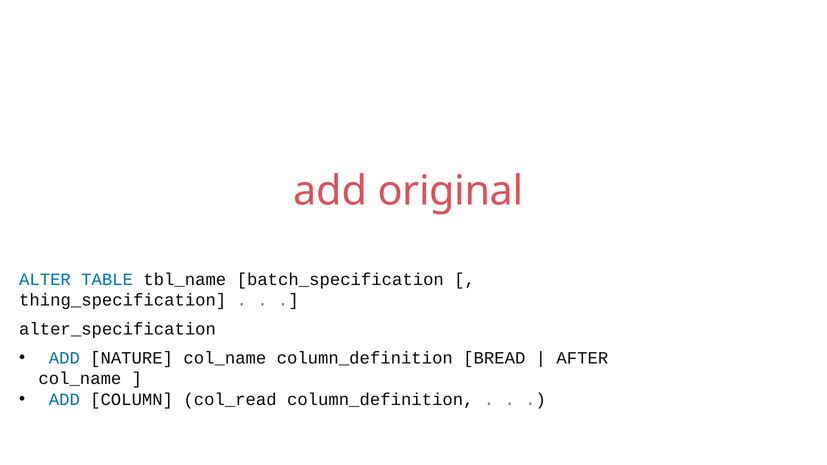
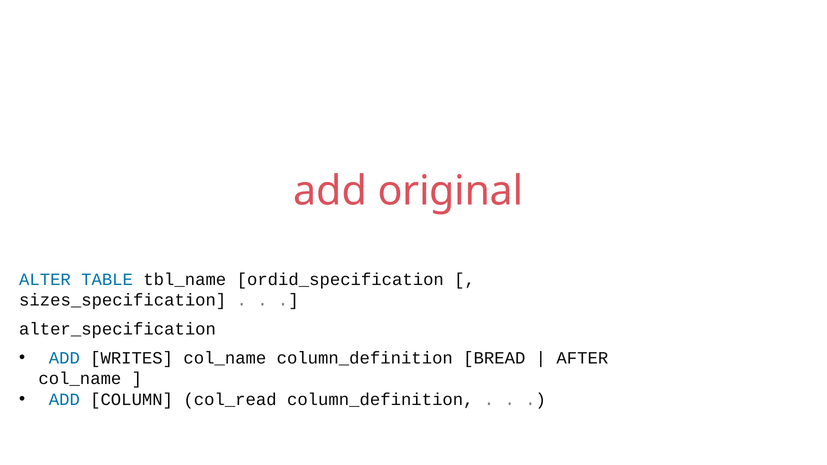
batch_specification: batch_specification -> ordid_specification
thing_specification: thing_specification -> sizes_specification
NATURE: NATURE -> WRITES
